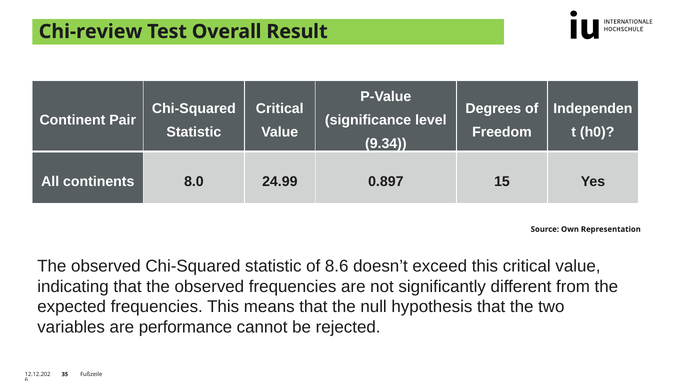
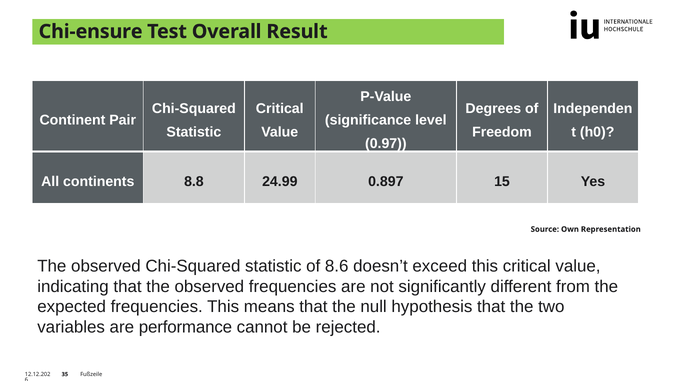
Chi-review: Chi-review -> Chi-ensure
9.34: 9.34 -> 0.97
8.0: 8.0 -> 8.8
